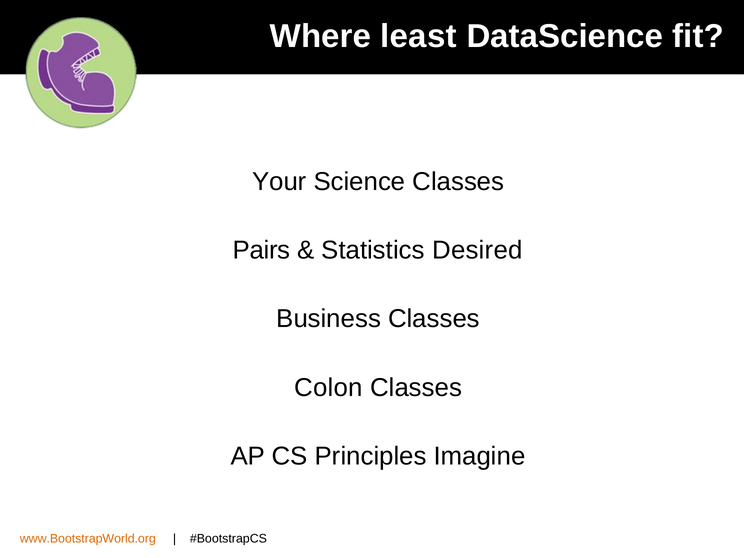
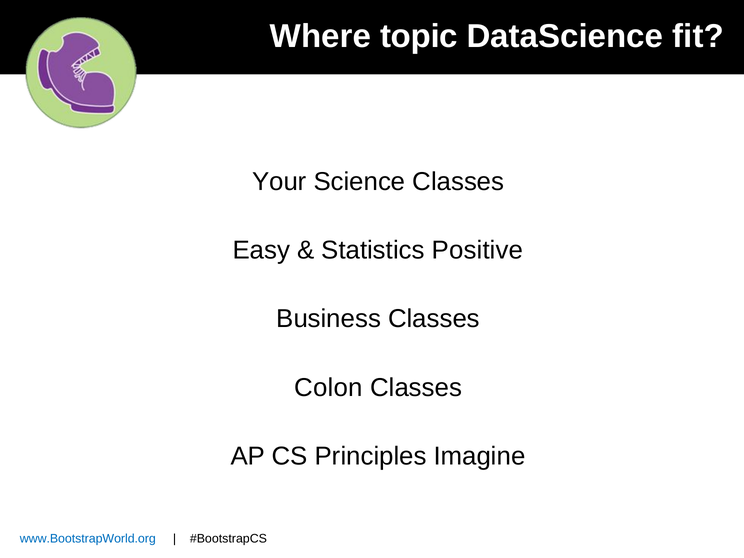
least: least -> topic
Pairs: Pairs -> Easy
Desired: Desired -> Positive
www.BootstrapWorld.org colour: orange -> blue
